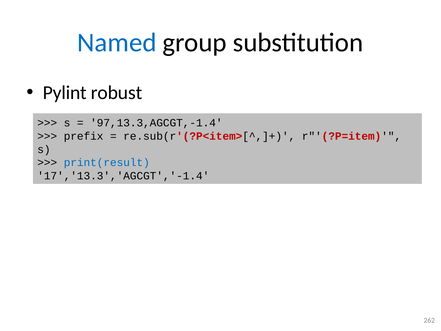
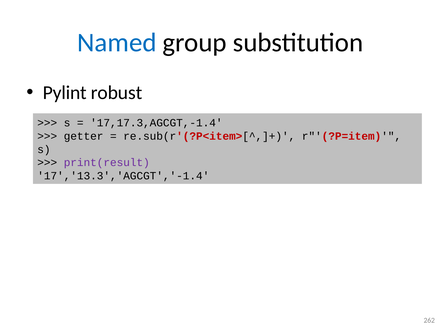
97,13.3,AGCGT,-1.4: 97,13.3,AGCGT,-1.4 -> 17,17.3,AGCGT,-1.4
prefix: prefix -> getter
print(result colour: blue -> purple
